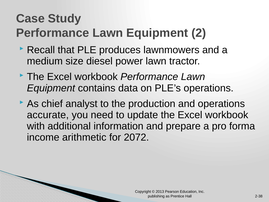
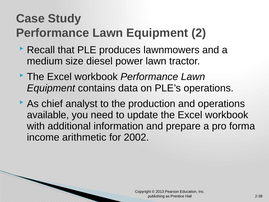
accurate: accurate -> available
2072: 2072 -> 2002
